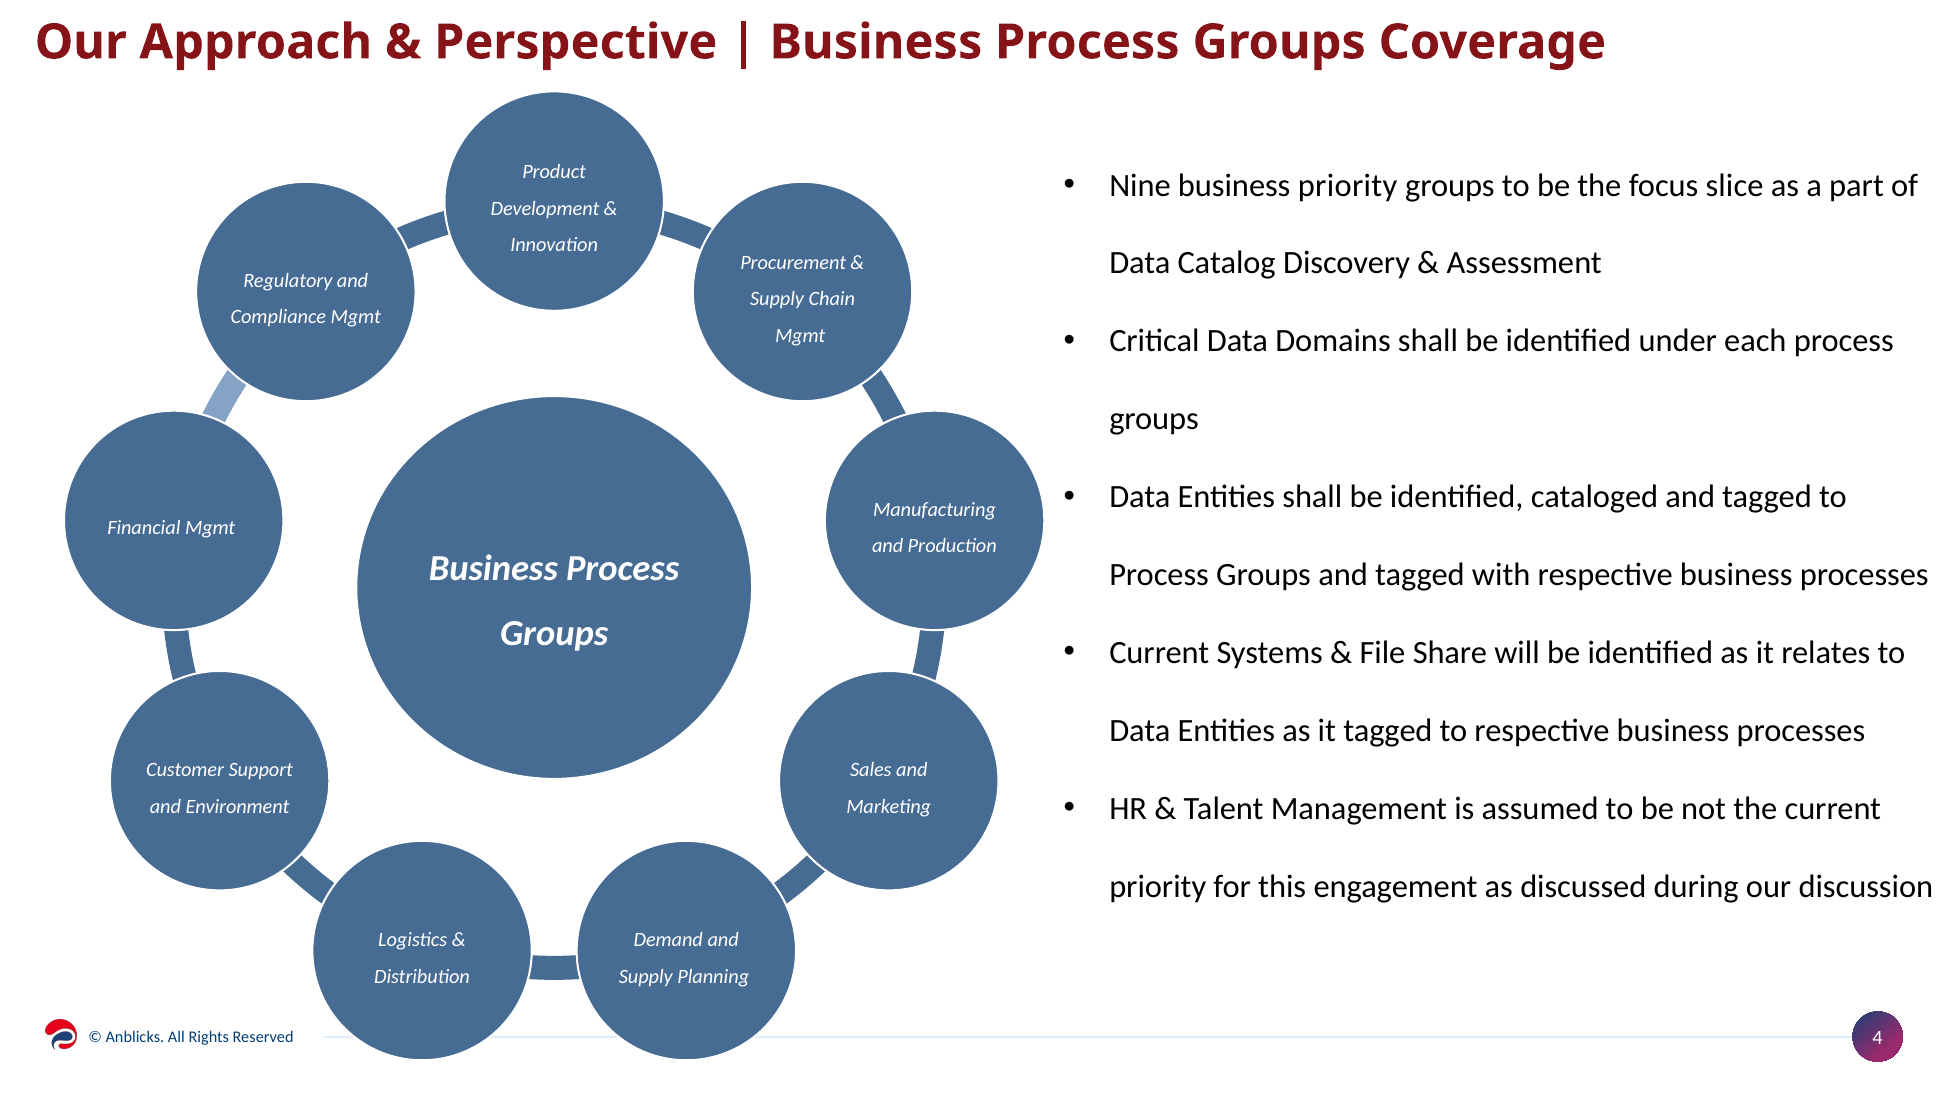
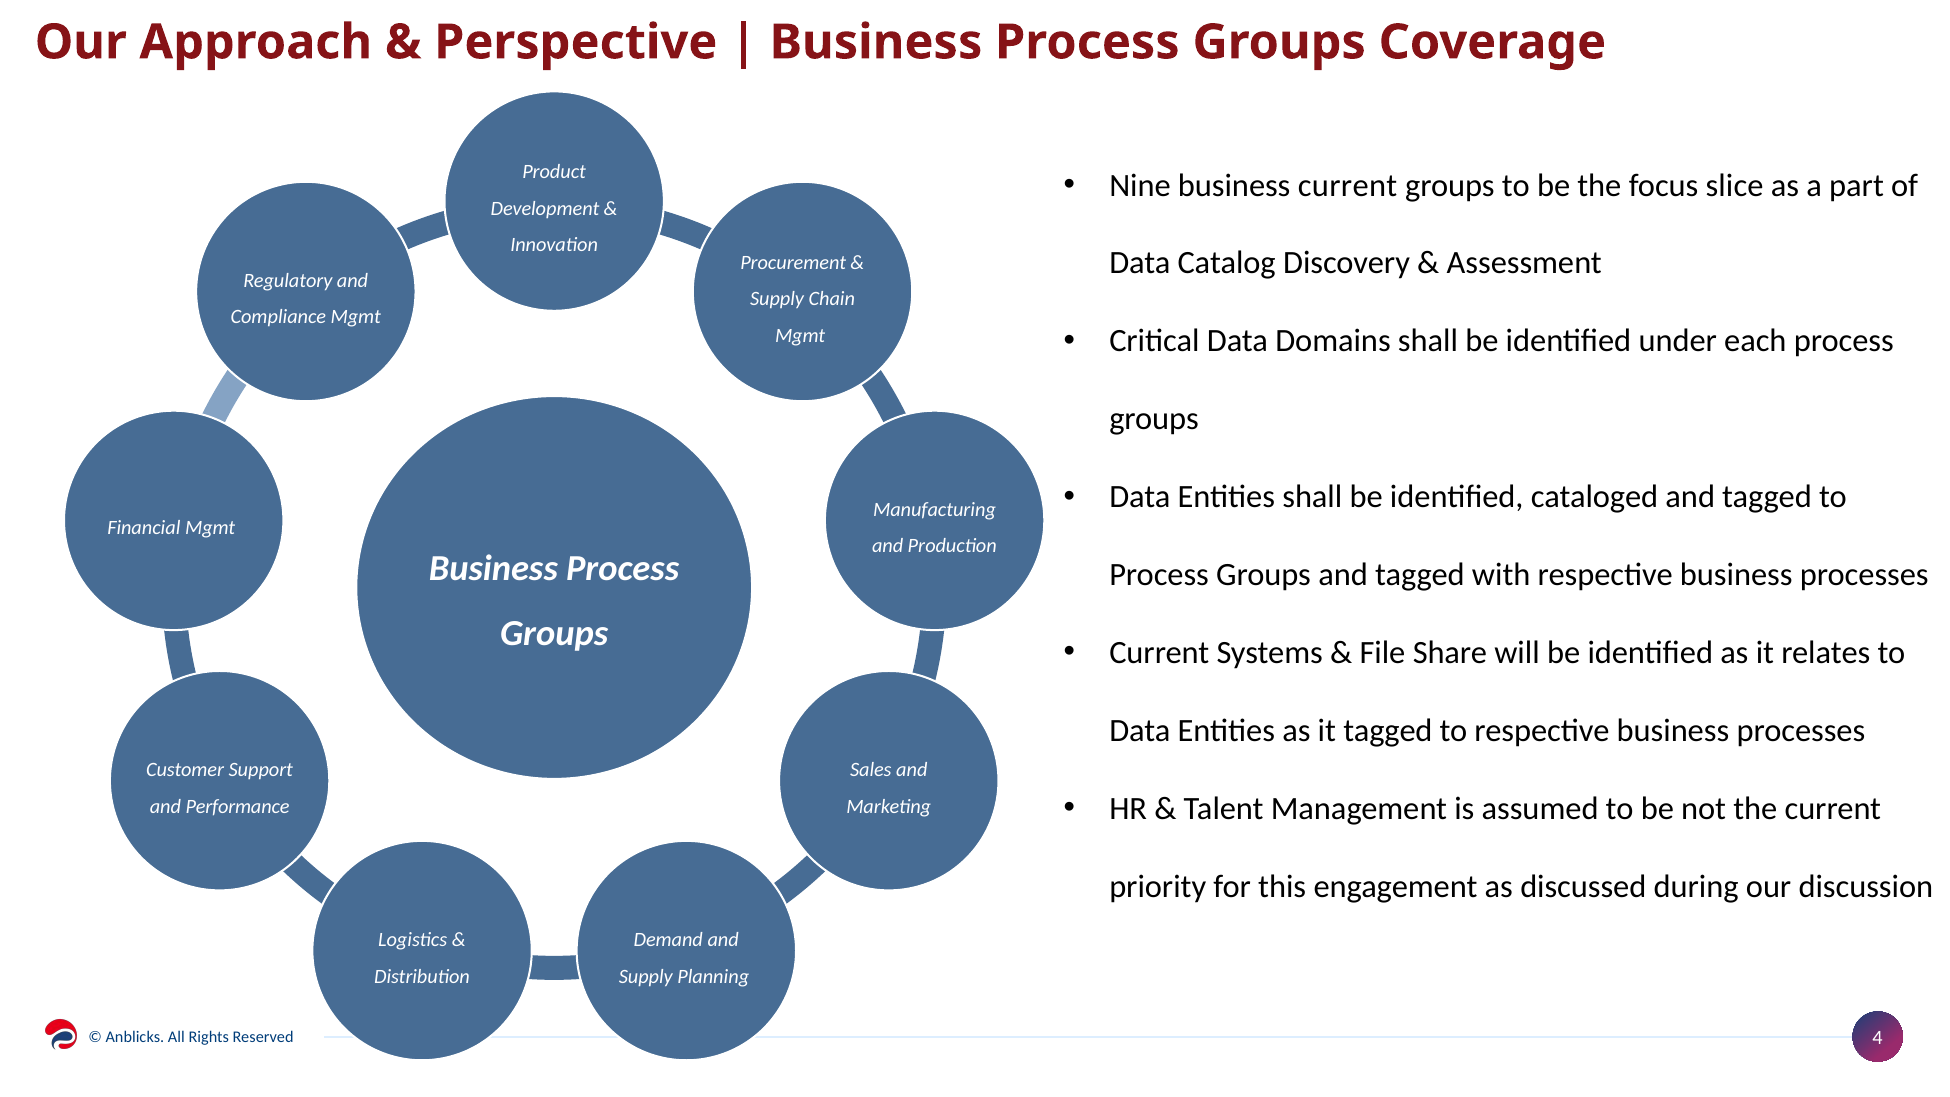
business priority: priority -> current
Environment: Environment -> Performance
